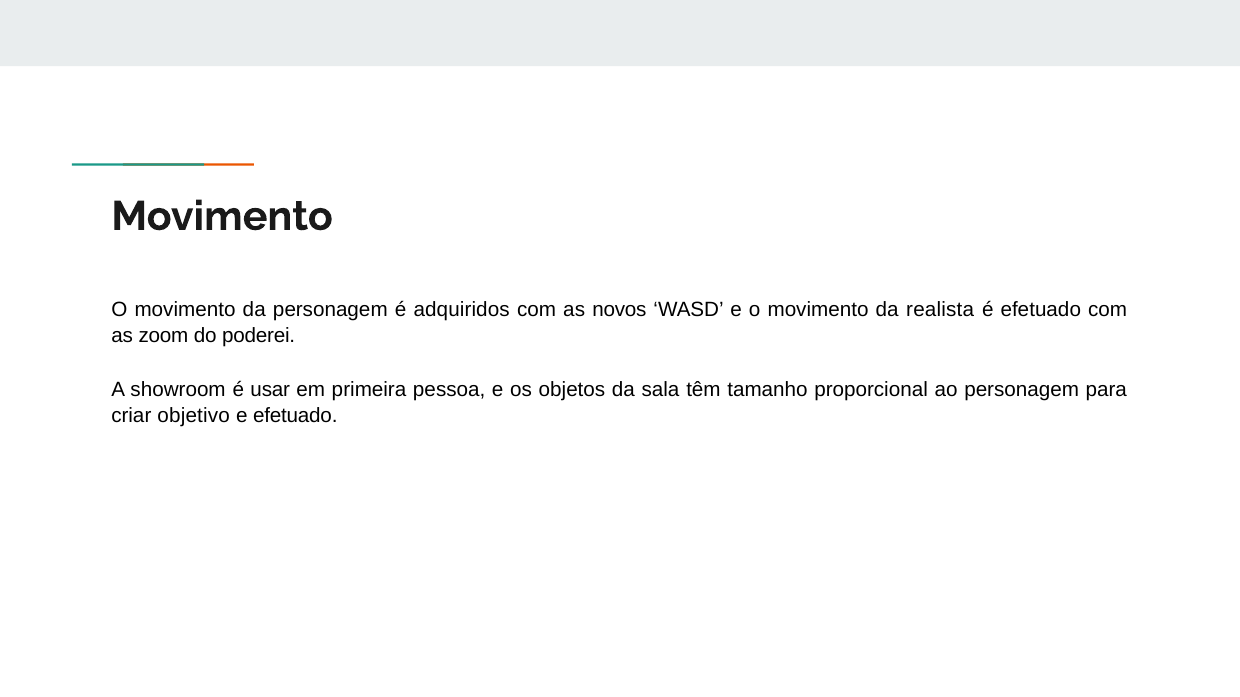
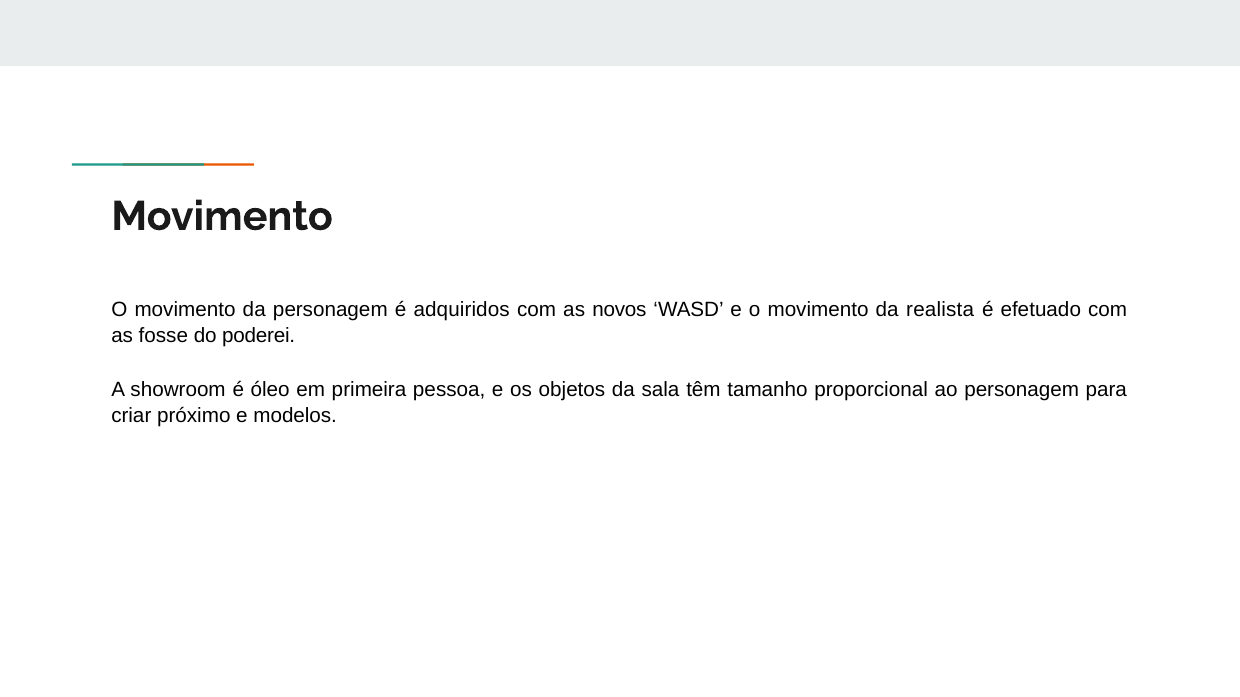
zoom: zoom -> fosse
usar: usar -> óleo
objetivo: objetivo -> próximo
e efetuado: efetuado -> modelos
